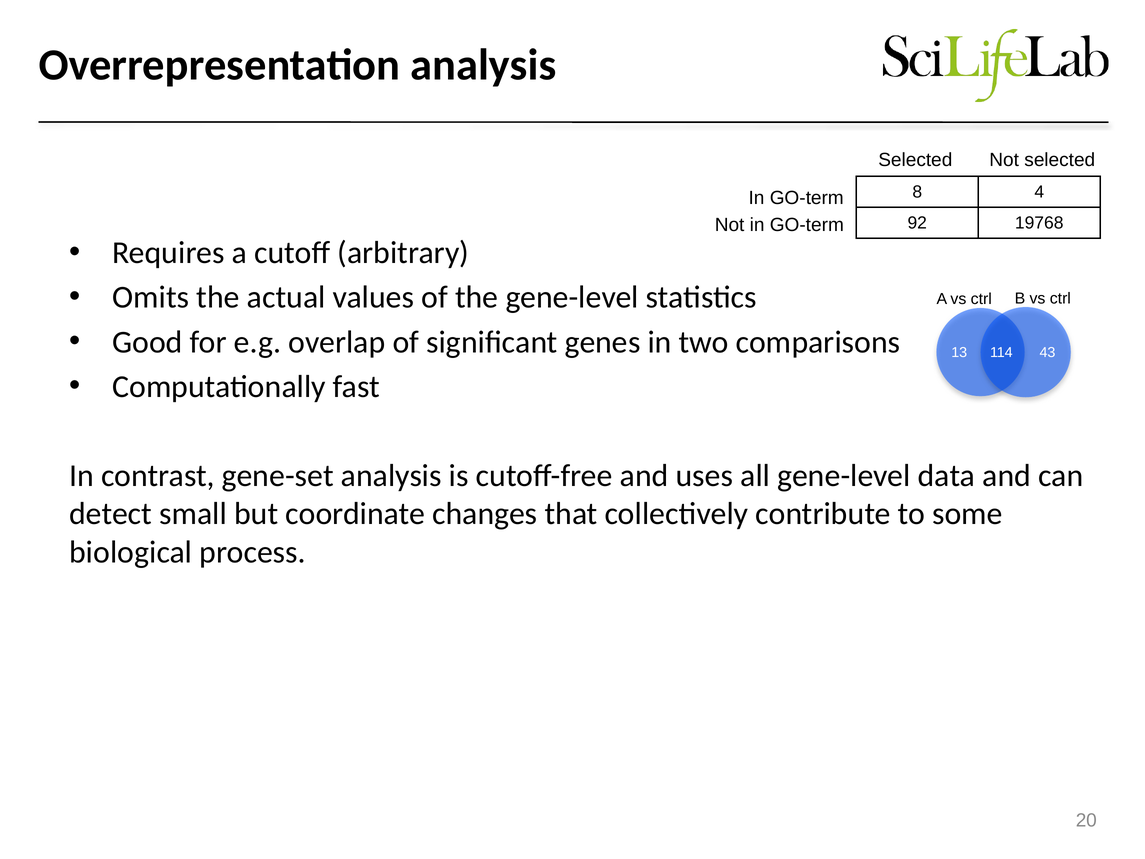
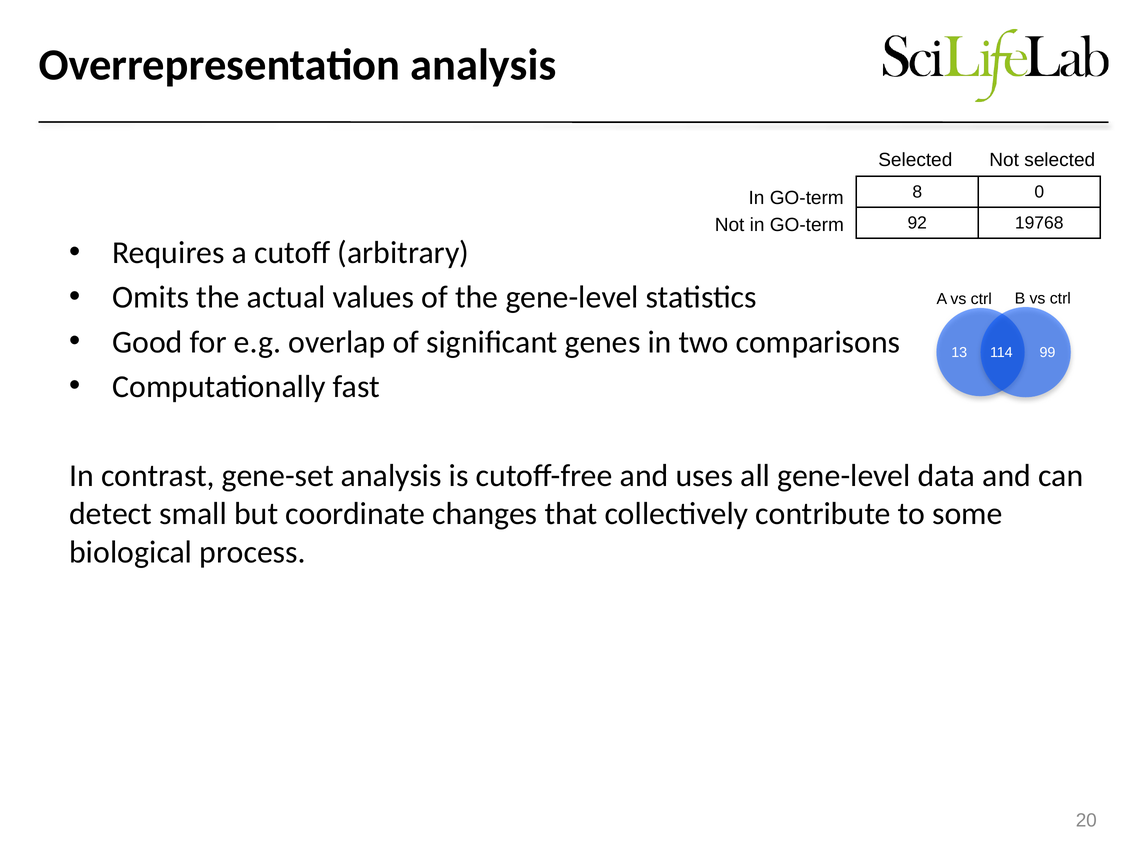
4: 4 -> 0
43: 43 -> 99
